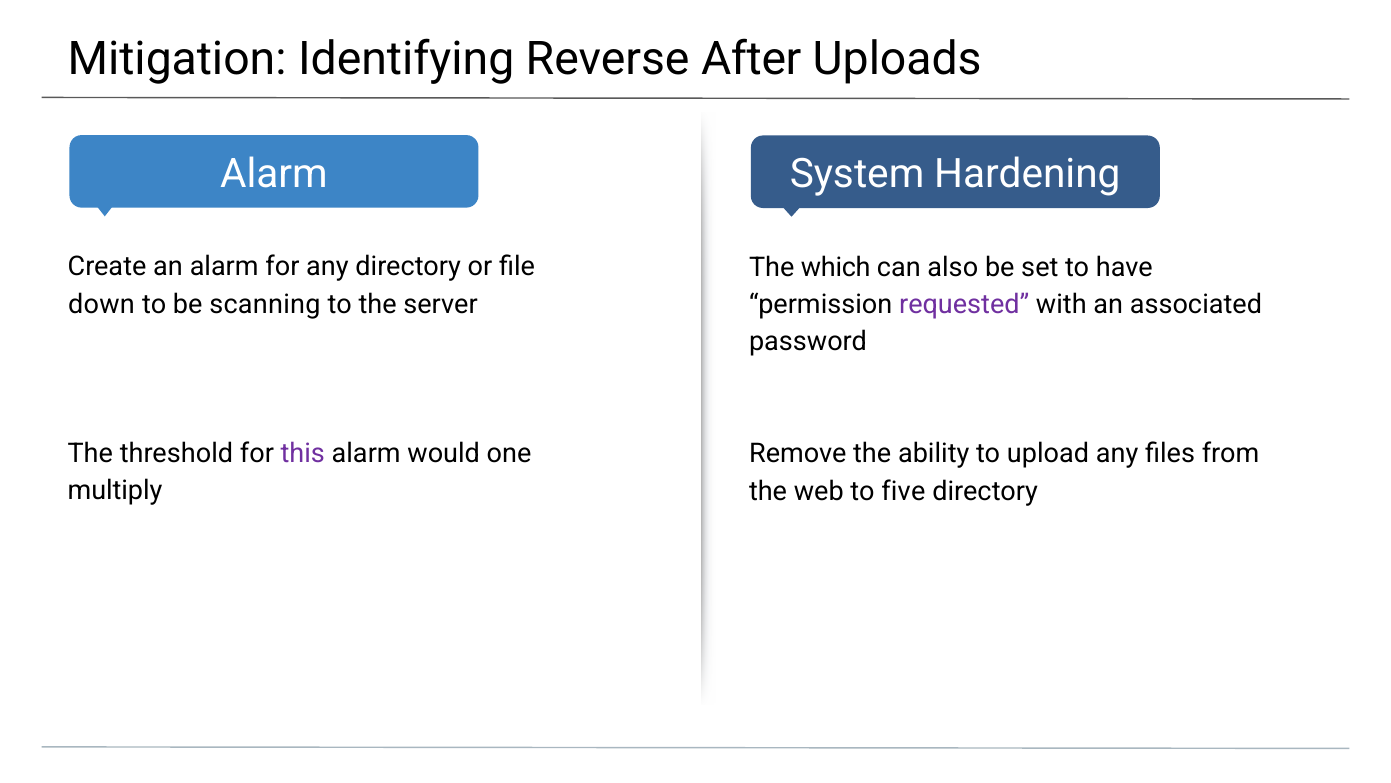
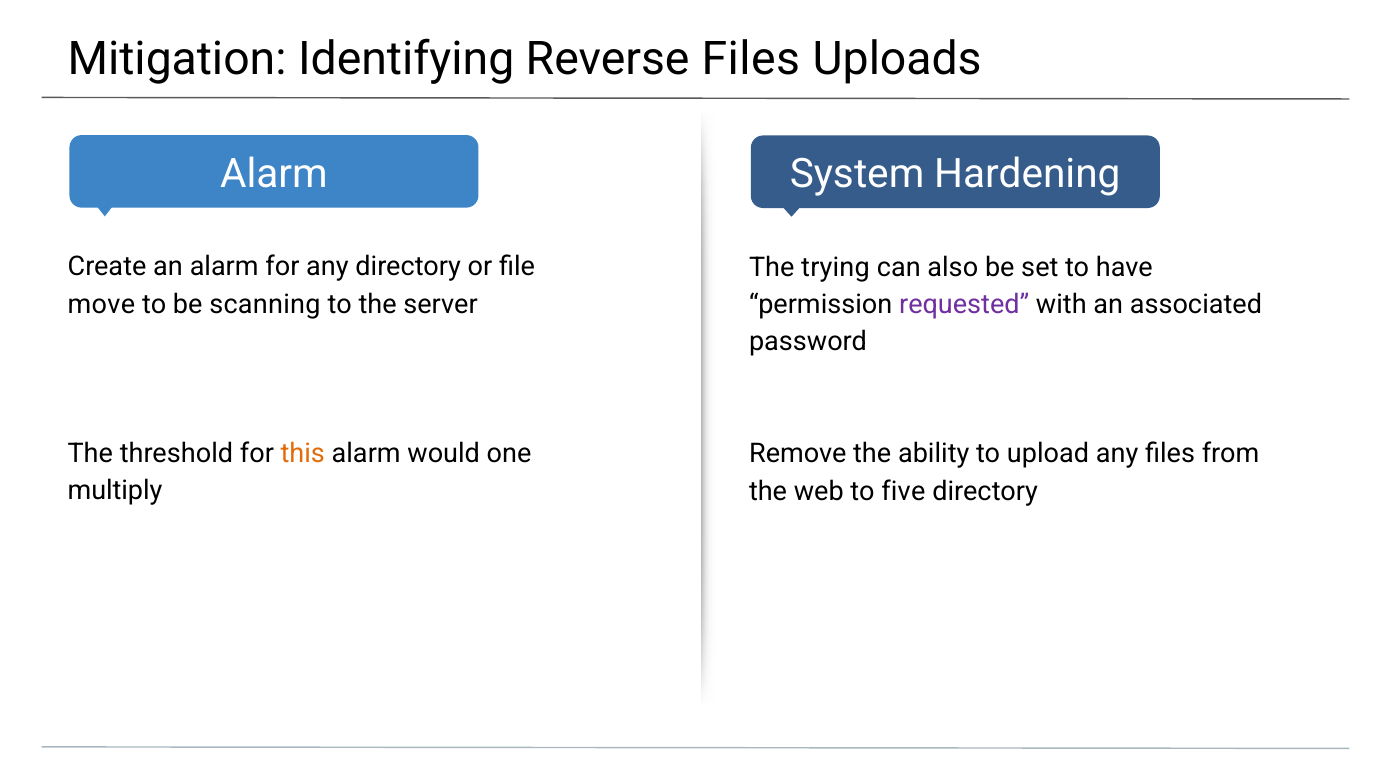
Reverse After: After -> Files
which: which -> trying
down: down -> move
this colour: purple -> orange
